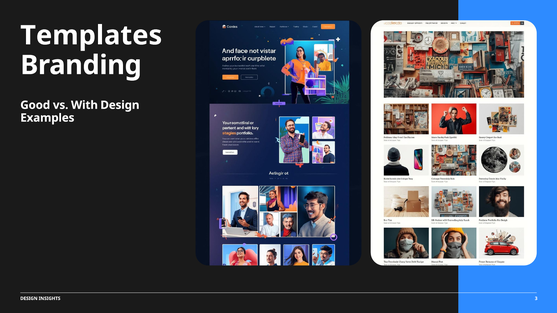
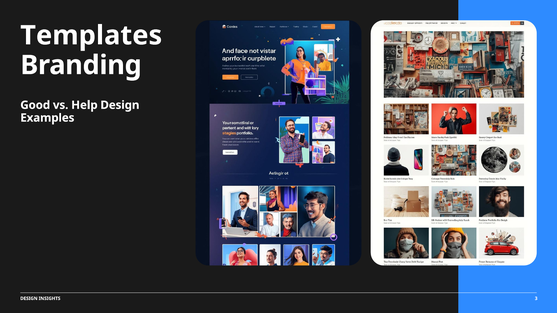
With: With -> Help
